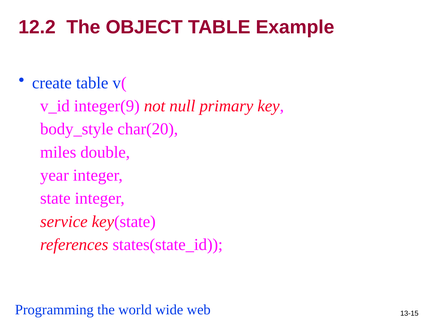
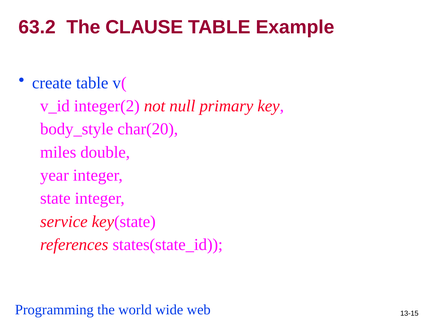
12.2: 12.2 -> 63.2
OBJECT: OBJECT -> CLAUSE
integer(9: integer(9 -> integer(2
